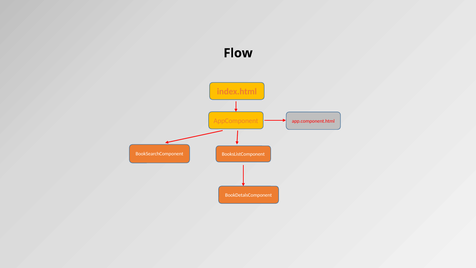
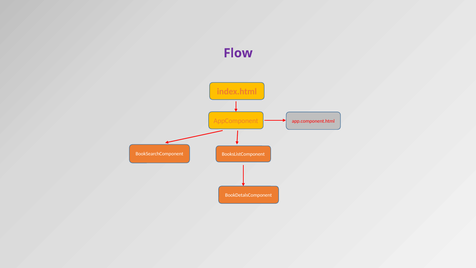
Flow colour: black -> purple
